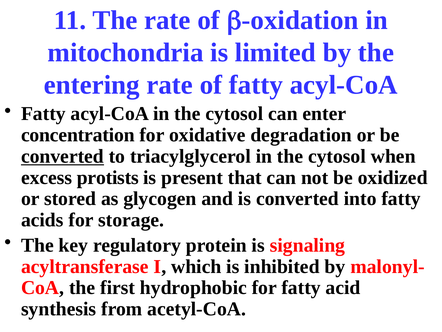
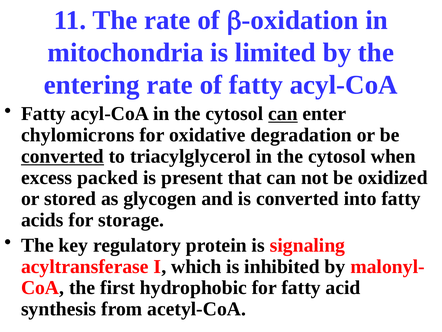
can at (283, 114) underline: none -> present
concentration: concentration -> chylomicrons
protists: protists -> packed
